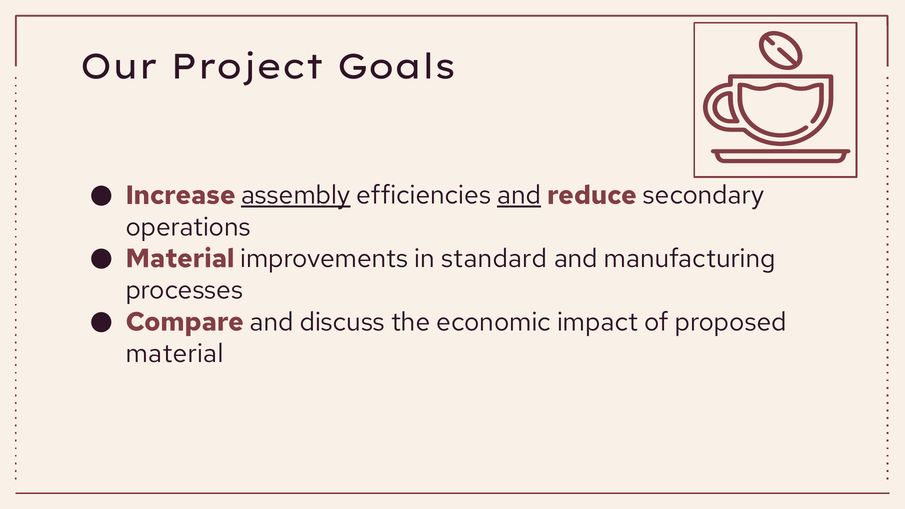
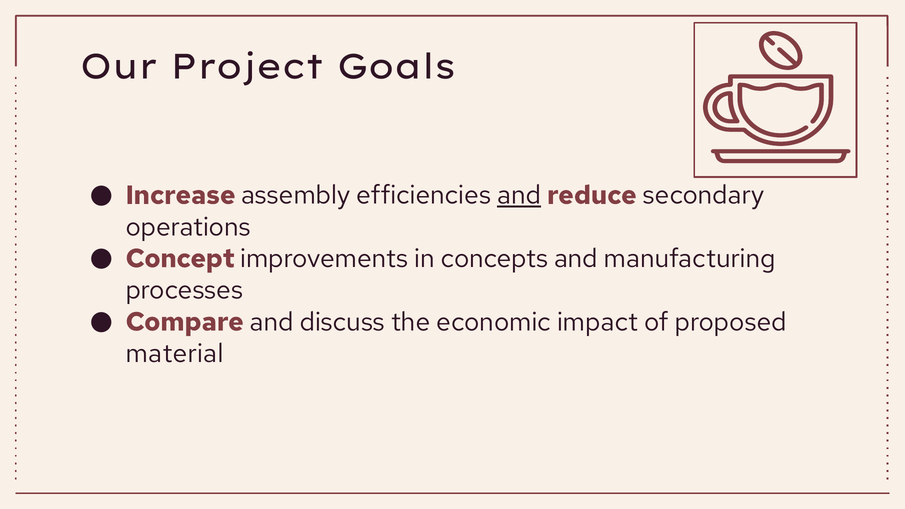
assembly underline: present -> none
Material at (180, 259): Material -> Concept
standard: standard -> concepts
